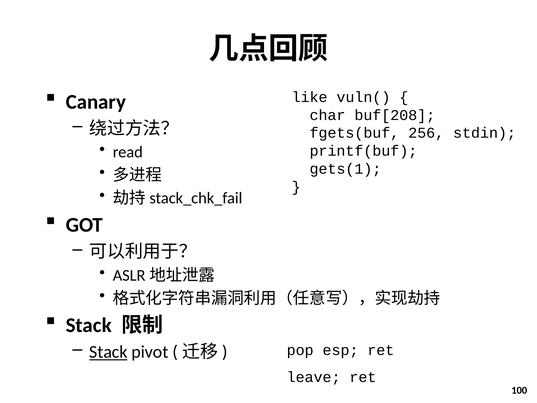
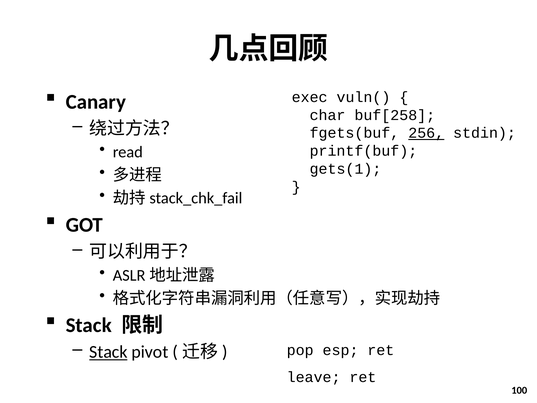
like: like -> exec
buf[208: buf[208 -> buf[258
256 underline: none -> present
